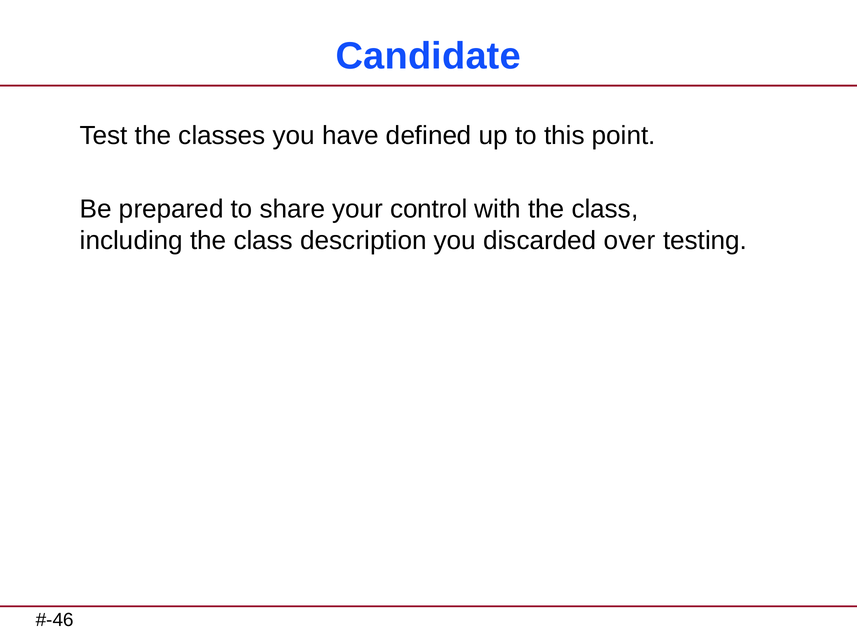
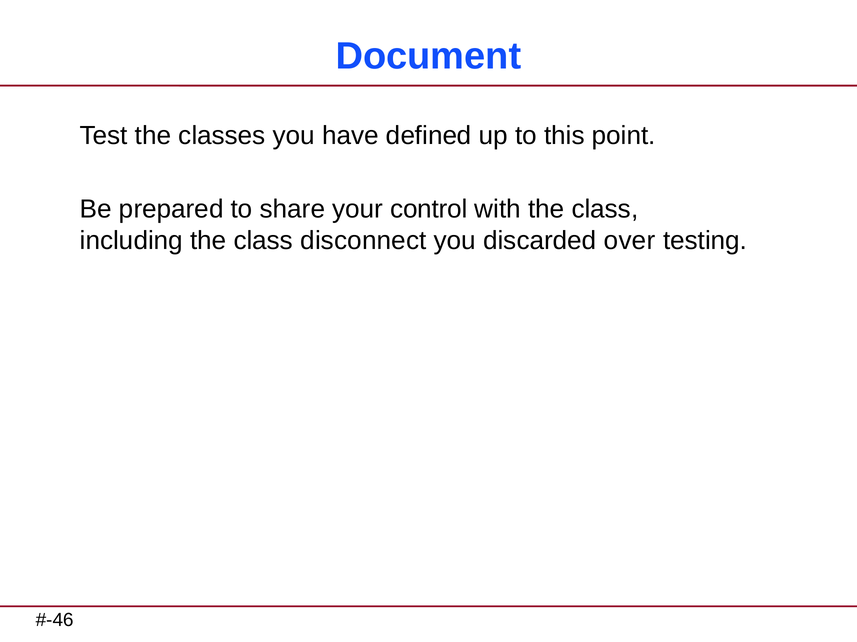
Candidate: Candidate -> Document
description: description -> disconnect
